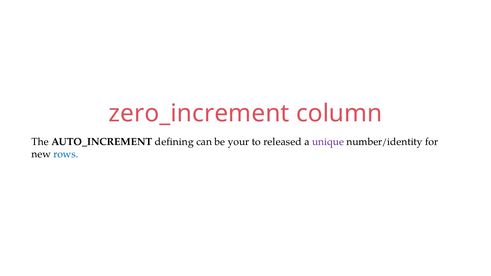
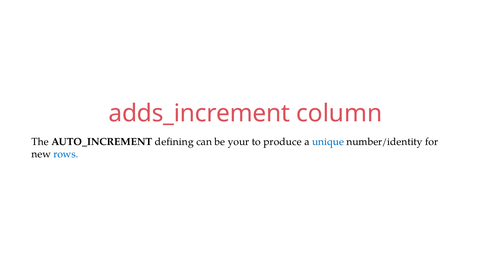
zero_increment: zero_increment -> adds_increment
released: released -> produce
unique colour: purple -> blue
